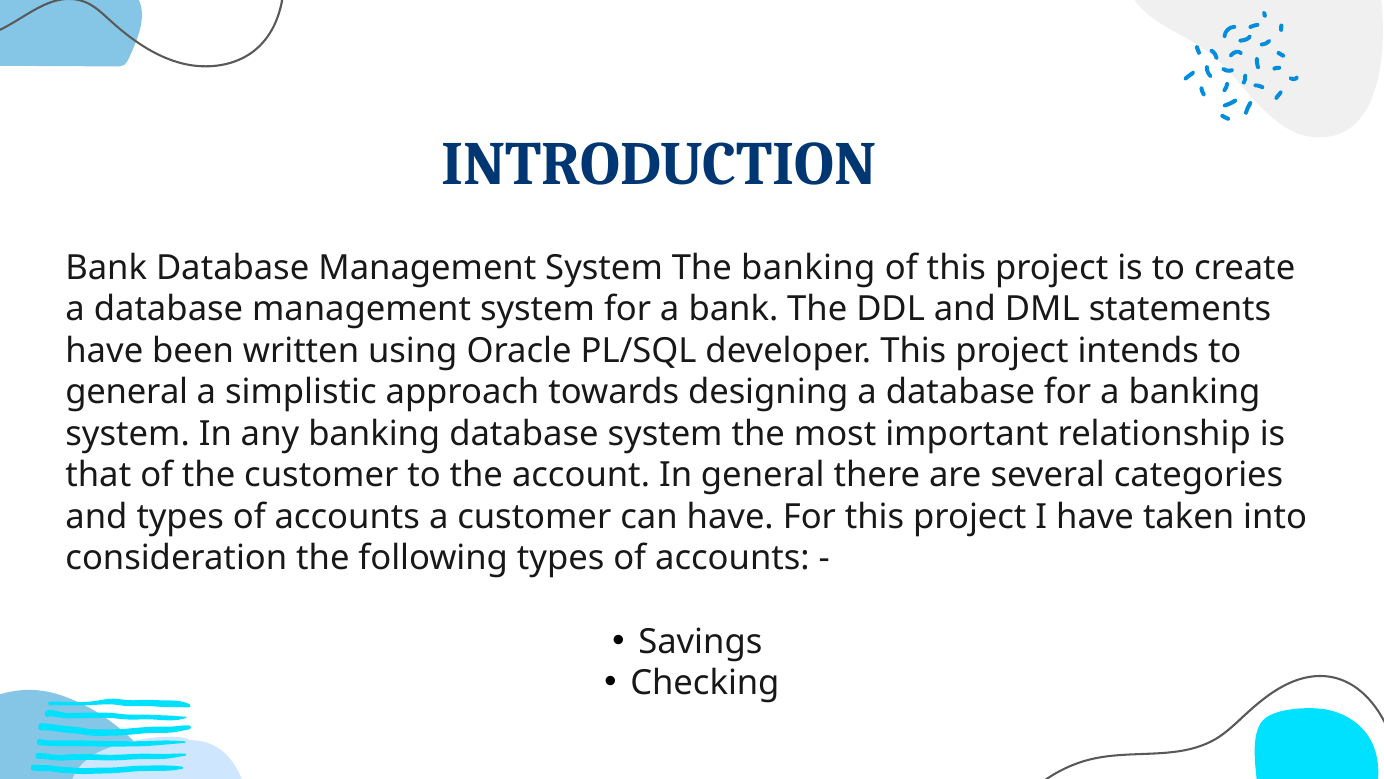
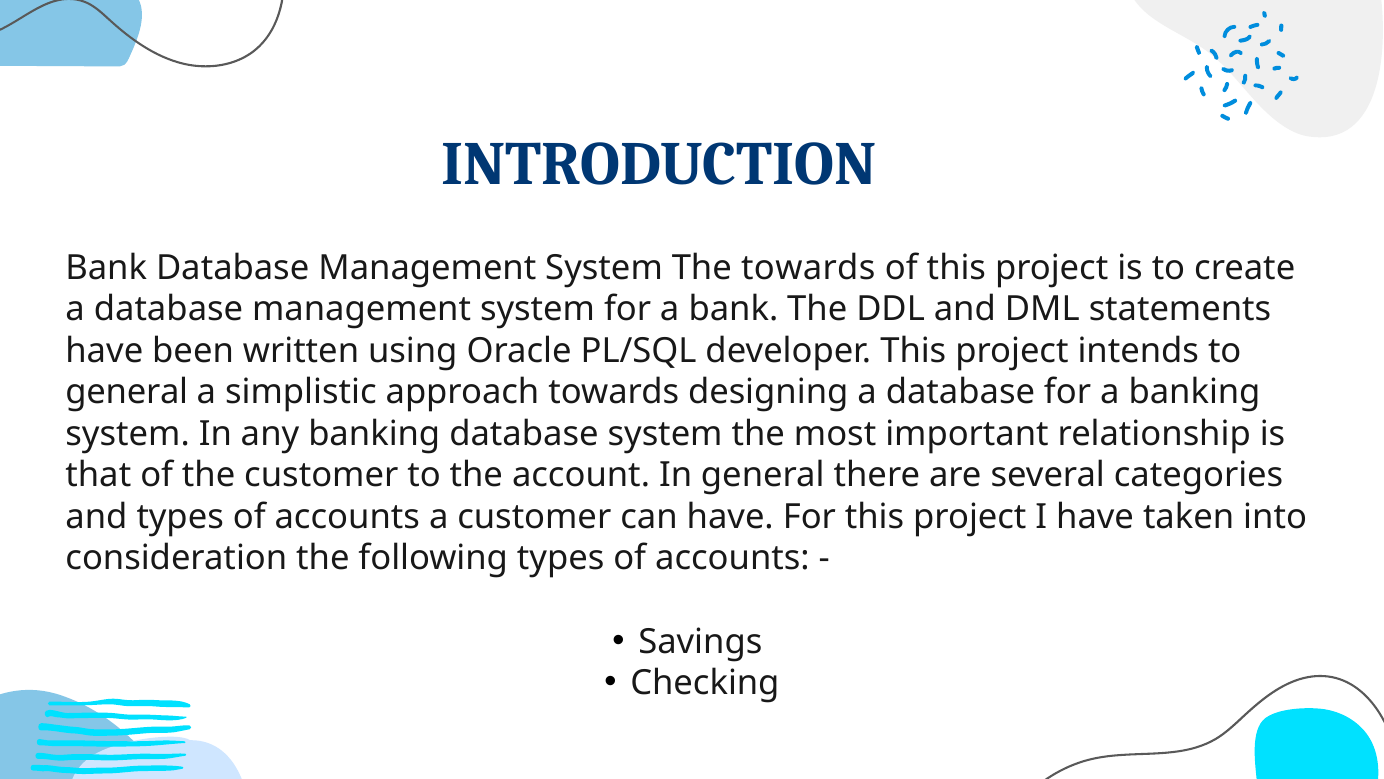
The banking: banking -> towards
